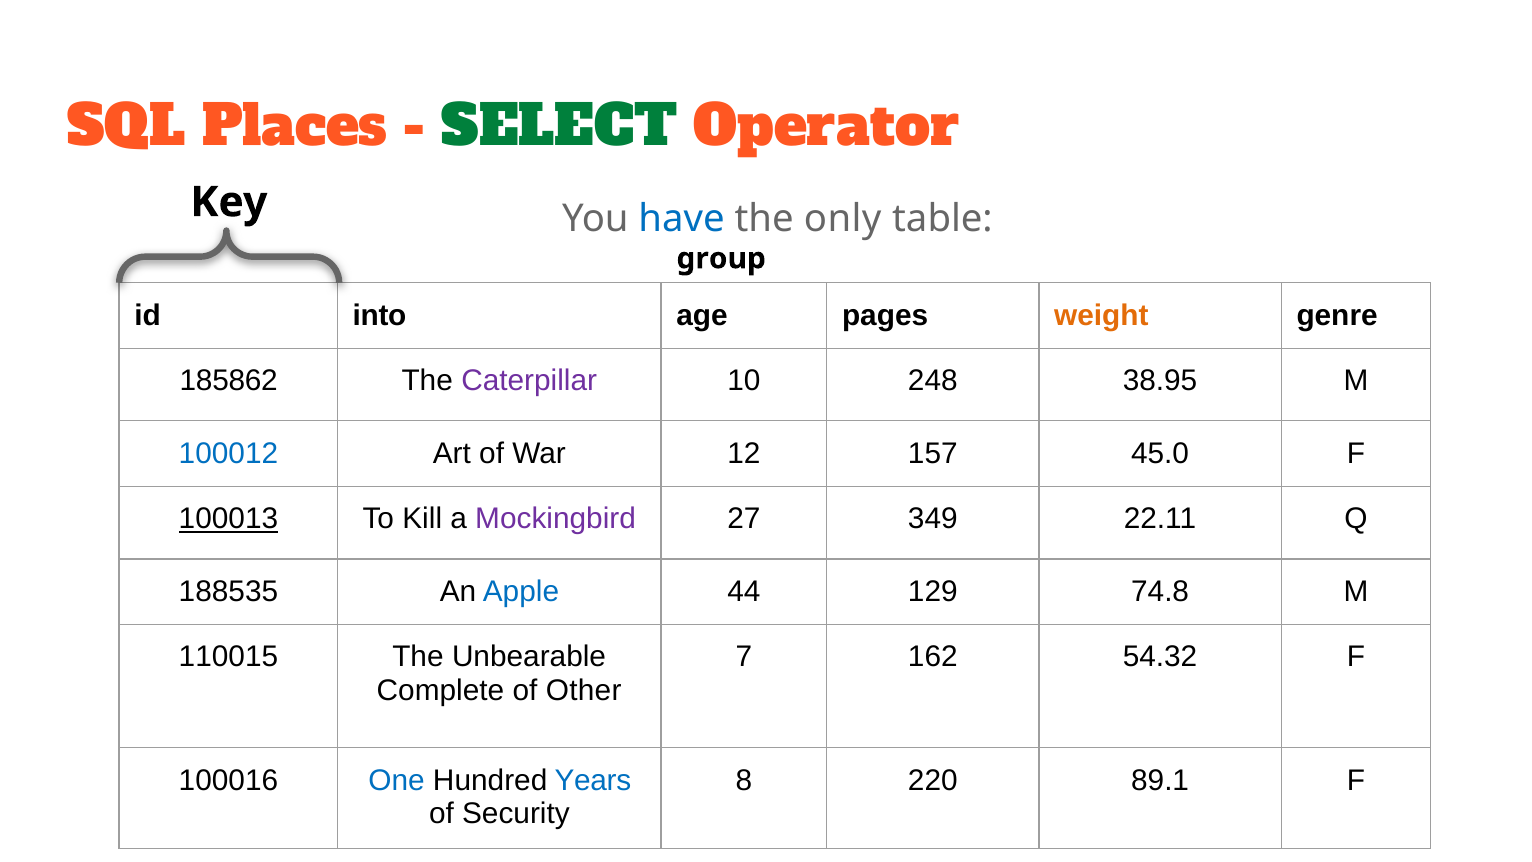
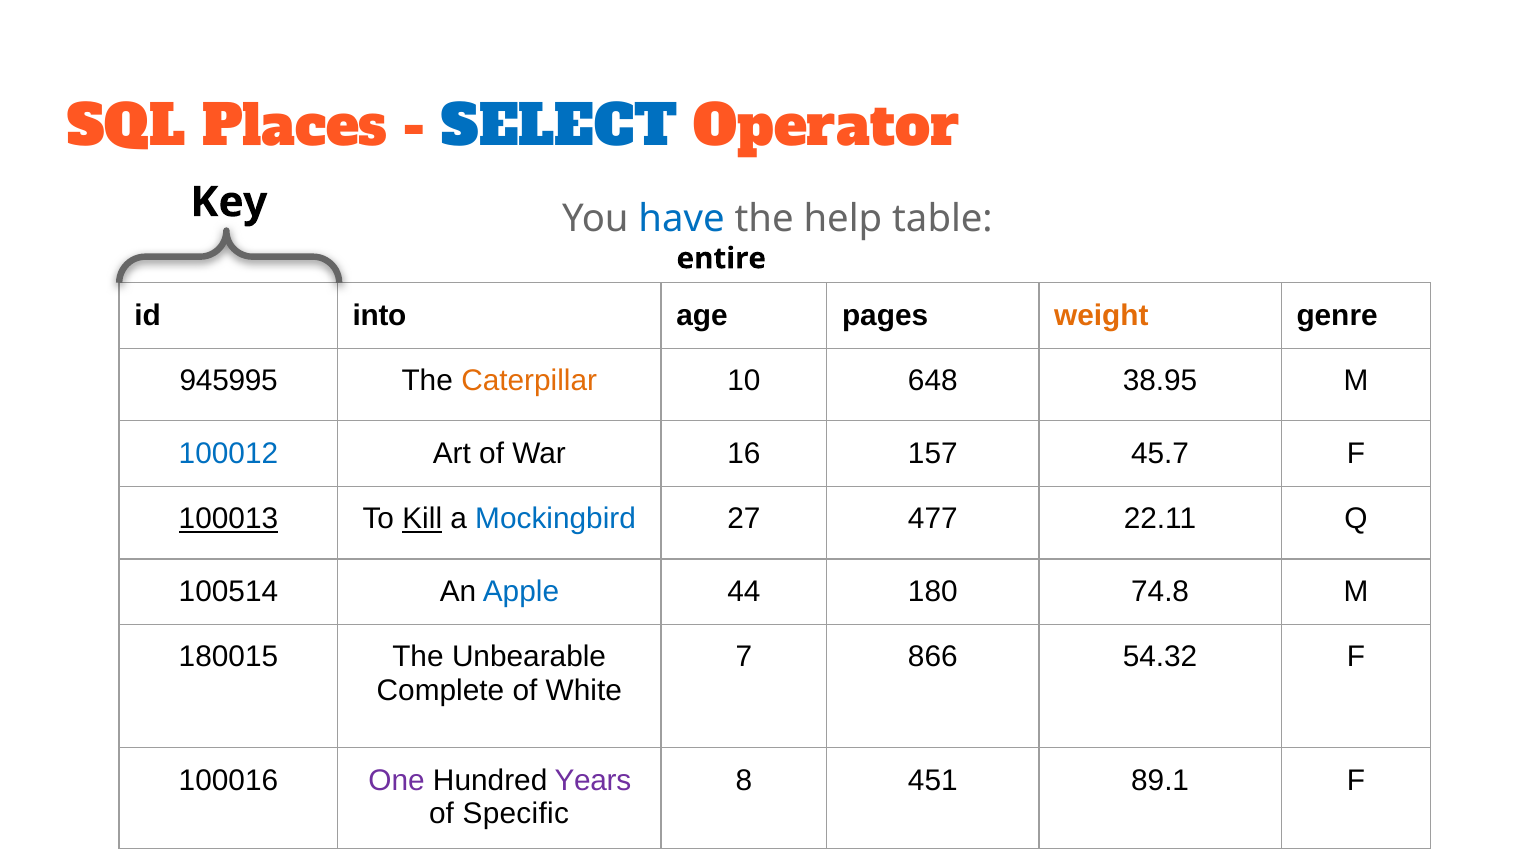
SELECT colour: green -> blue
only: only -> help
group: group -> entire
185862: 185862 -> 945995
Caterpillar colour: purple -> orange
248: 248 -> 648
12: 12 -> 16
45.0: 45.0 -> 45.7
Kill underline: none -> present
Mockingbird colour: purple -> blue
349: 349 -> 477
188535: 188535 -> 100514
129: 129 -> 180
110015: 110015 -> 180015
162: 162 -> 866
Other: Other -> White
One colour: blue -> purple
Years colour: blue -> purple
220: 220 -> 451
Security: Security -> Specific
